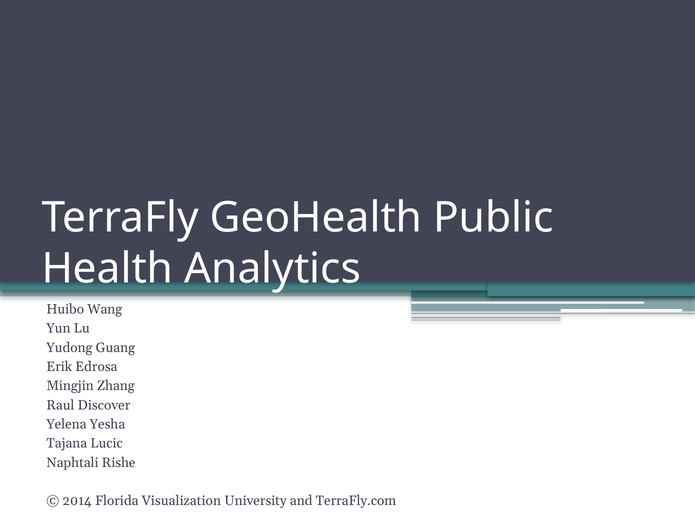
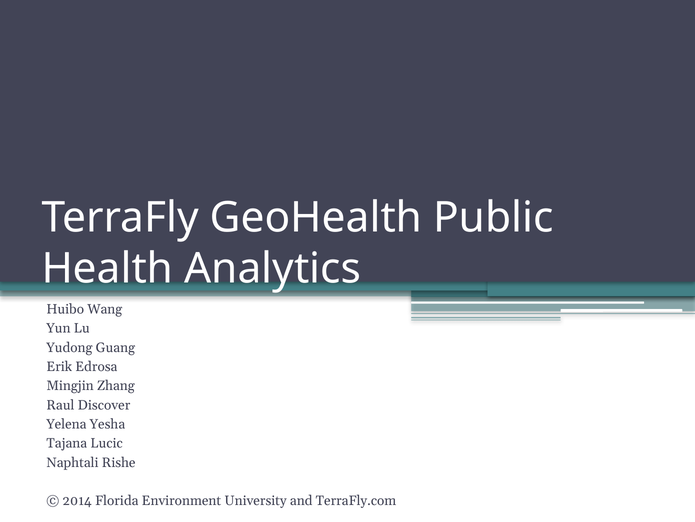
Visualization: Visualization -> Environment
